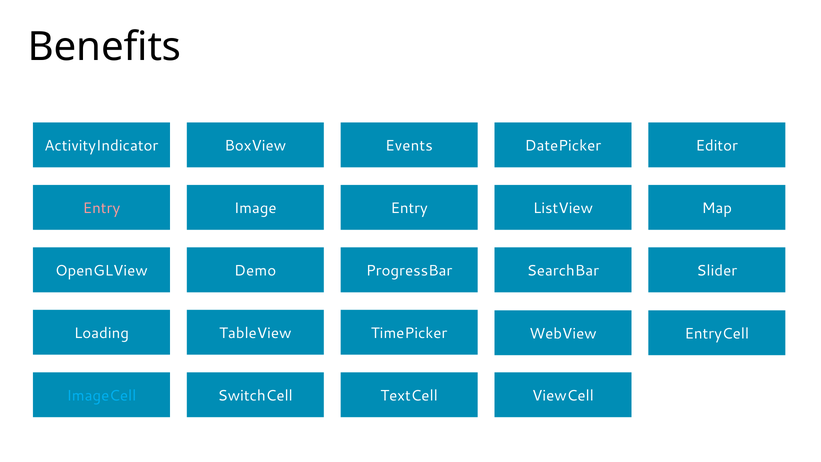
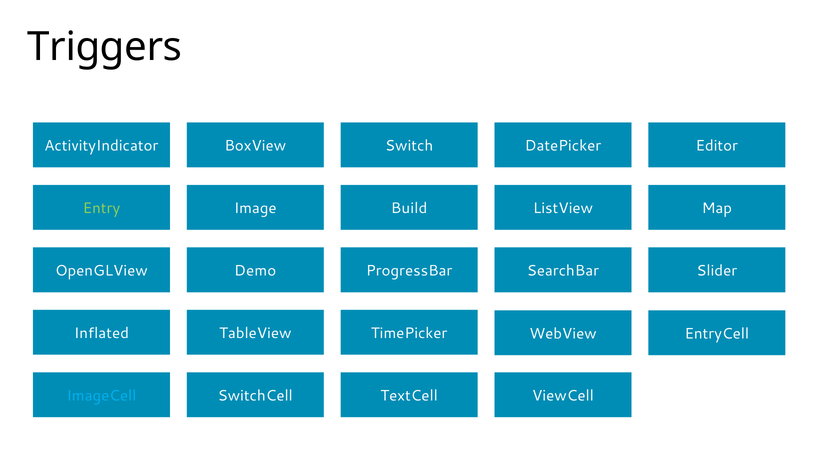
Benefits: Benefits -> Triggers
Events: Events -> Switch
Entry at (101, 208) colour: pink -> light green
Image Entry: Entry -> Build
Loading: Loading -> Inflated
